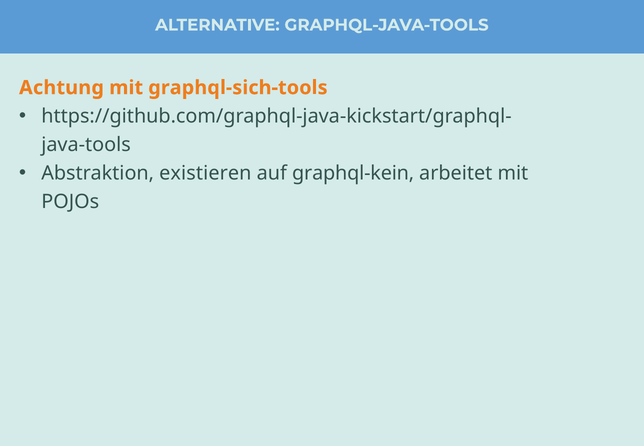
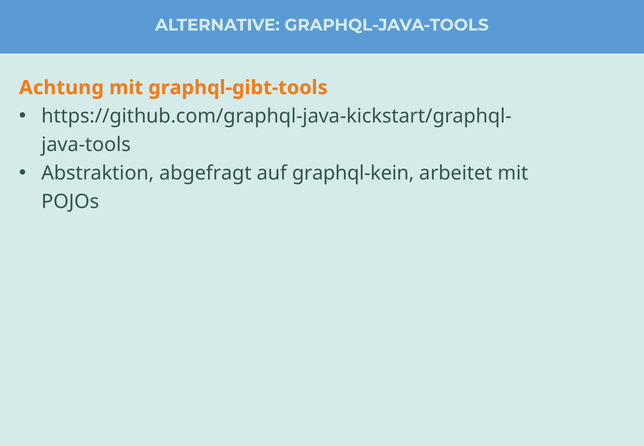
graphql-sich-tools: graphql-sich-tools -> graphql-gibt-tools
existieren: existieren -> abgefragt
